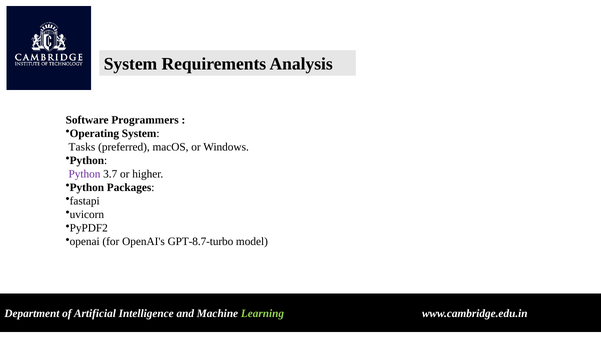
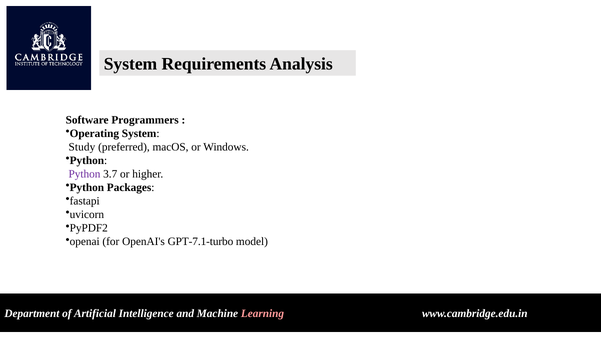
Tasks: Tasks -> Study
GPT-8.7-turbo: GPT-8.7-turbo -> GPT-7.1-turbo
Learning colour: light green -> pink
